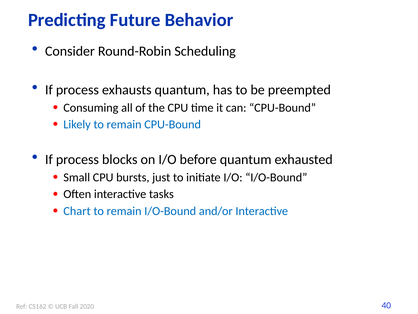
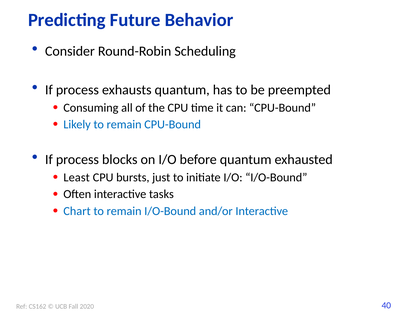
Small: Small -> Least
